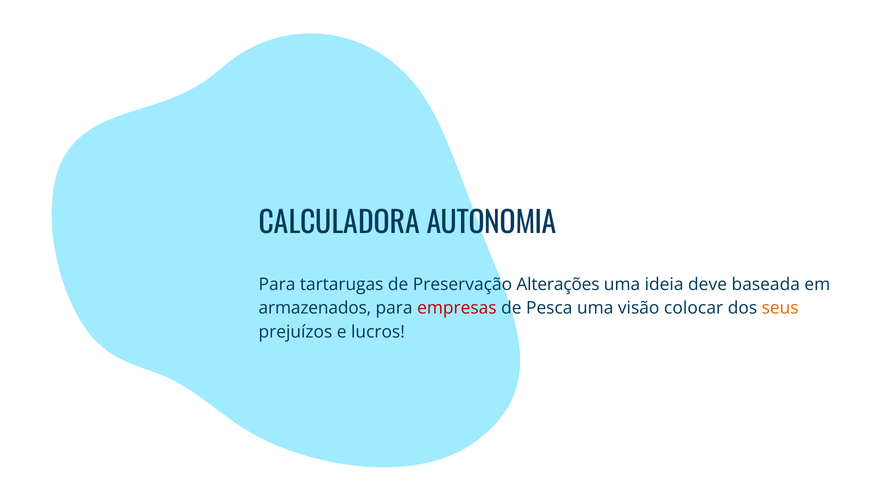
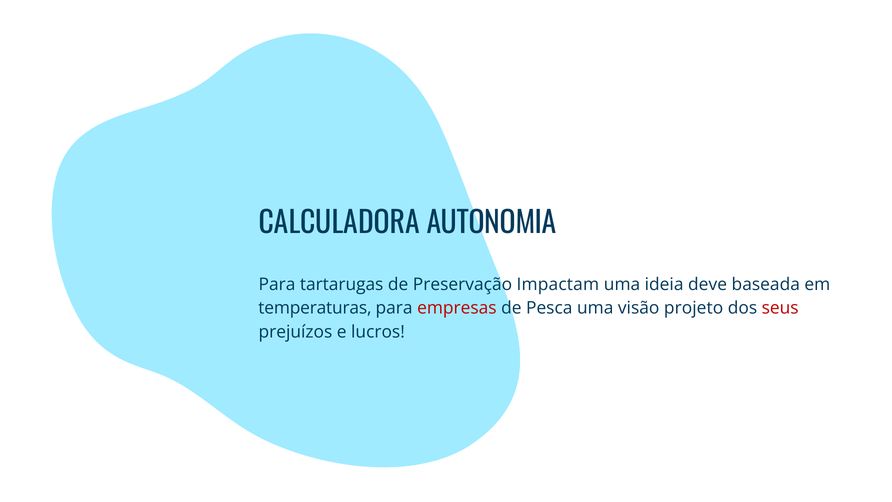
Alterações: Alterações -> Impactam
armazenados: armazenados -> temperaturas
colocar: colocar -> projeto
seus colour: orange -> red
